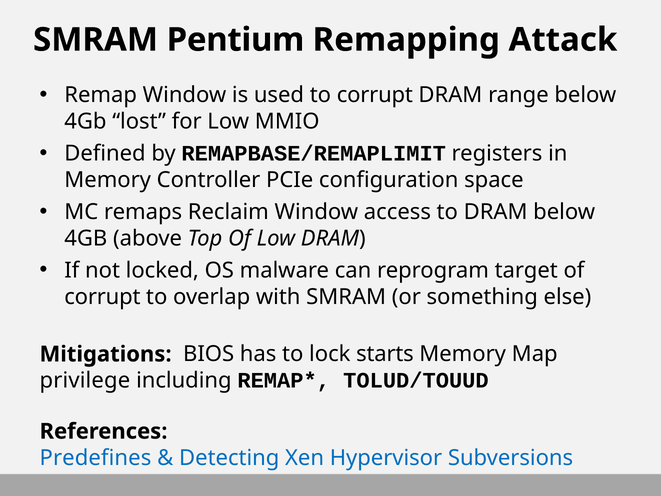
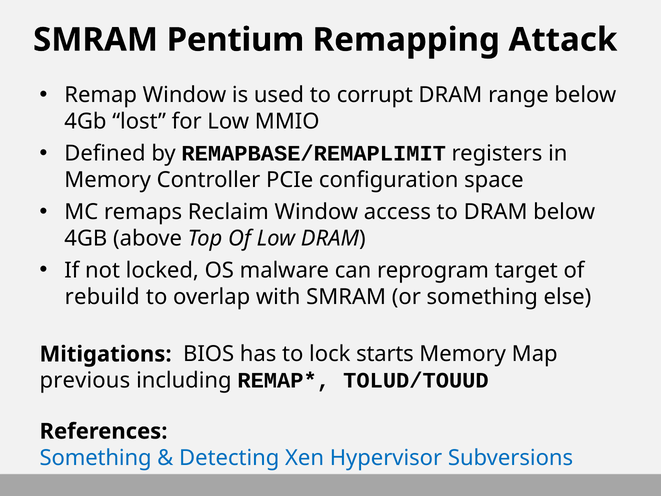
corrupt at (102, 297): corrupt -> rebuild
privilege: privilege -> previous
Predefines at (95, 458): Predefines -> Something
